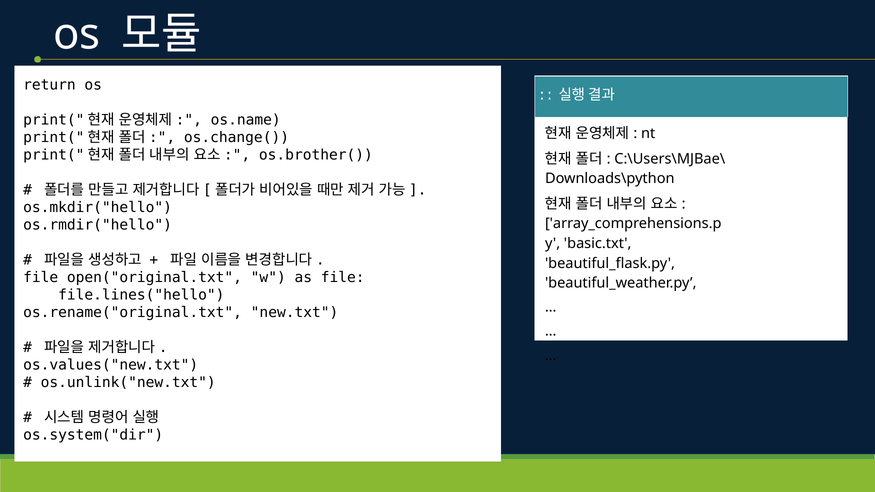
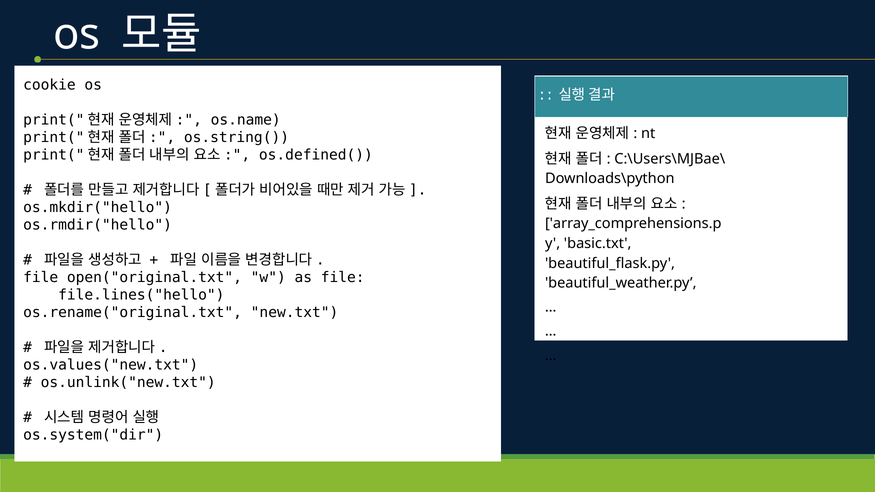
return: return -> cookie
os.change(: os.change( -> os.string(
os.brother(: os.brother( -> os.defined(
